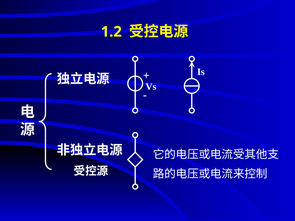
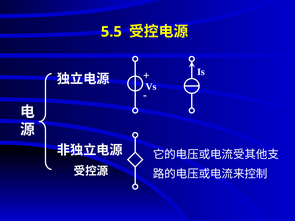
1.2: 1.2 -> 5.5
